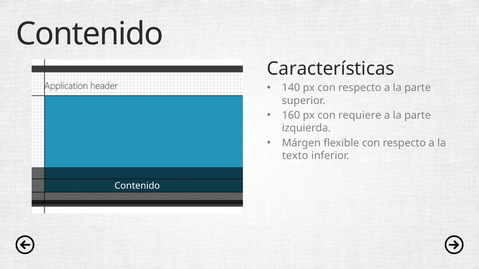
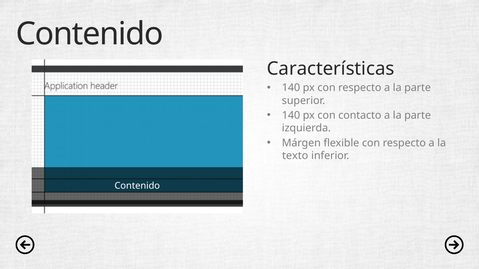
160 at (291, 116): 160 -> 140
requiere: requiere -> contacto
